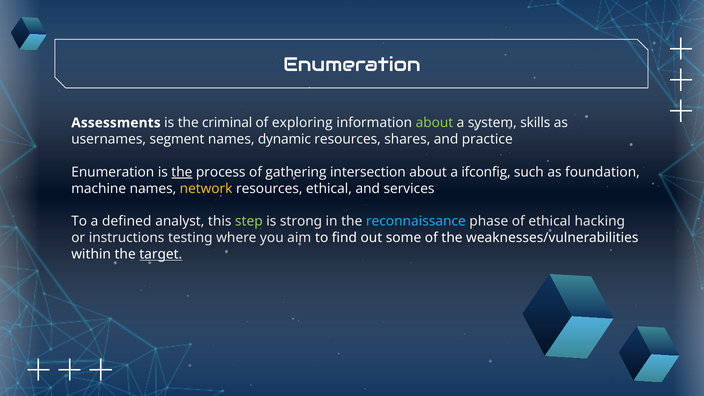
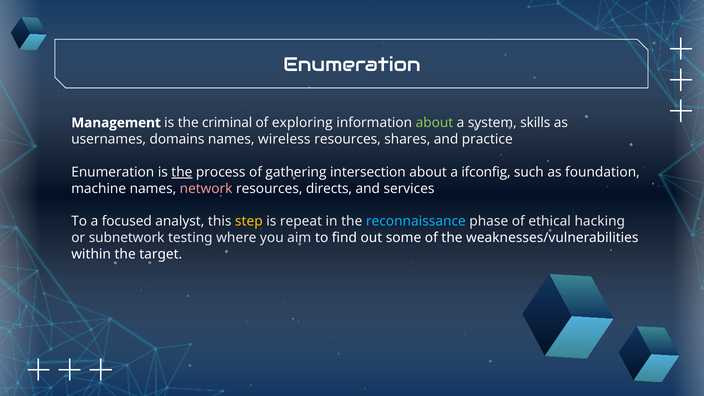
Assessments: Assessments -> Management
segment: segment -> domains
dynamic: dynamic -> wireless
network colour: yellow -> pink
resources ethical: ethical -> directs
defined: defined -> focused
step colour: light green -> yellow
strong: strong -> repeat
instructions: instructions -> subnetwork
target underline: present -> none
